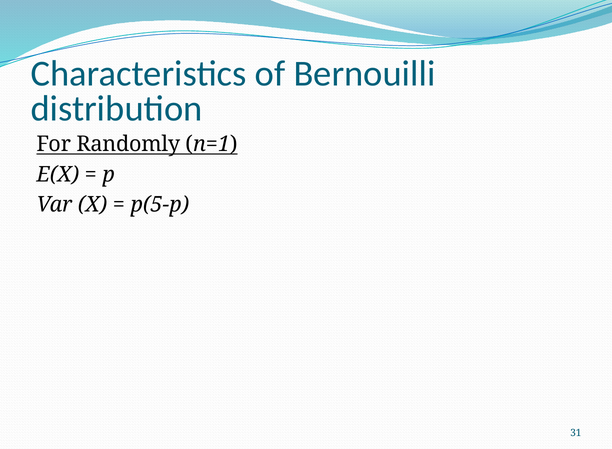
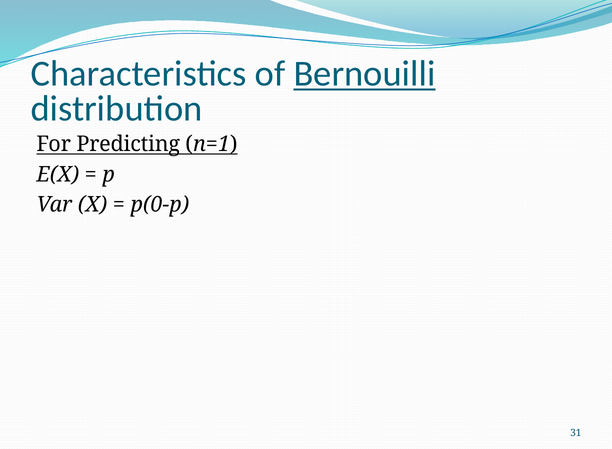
Bernouilli underline: none -> present
Randomly: Randomly -> Predicting
p(5-p: p(5-p -> p(0-p
